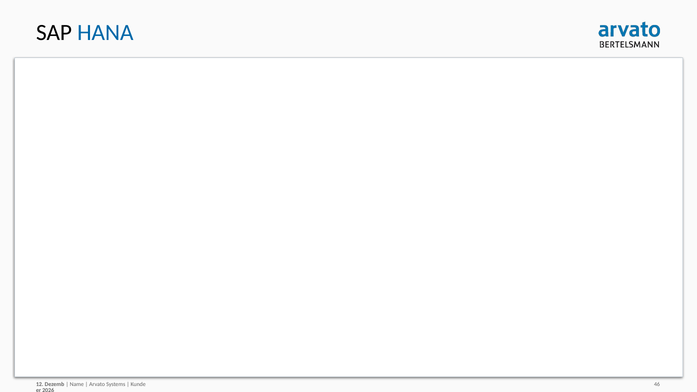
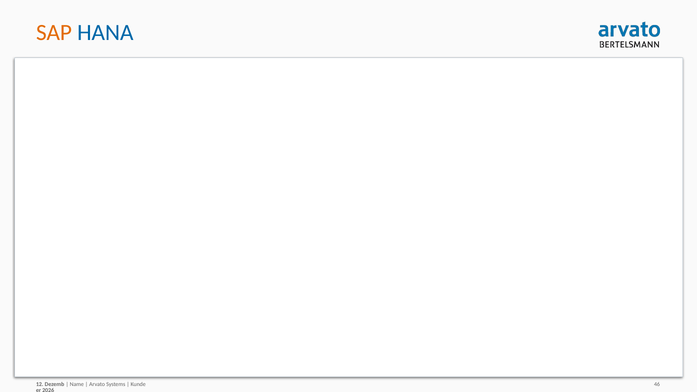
SAP colour: black -> orange
